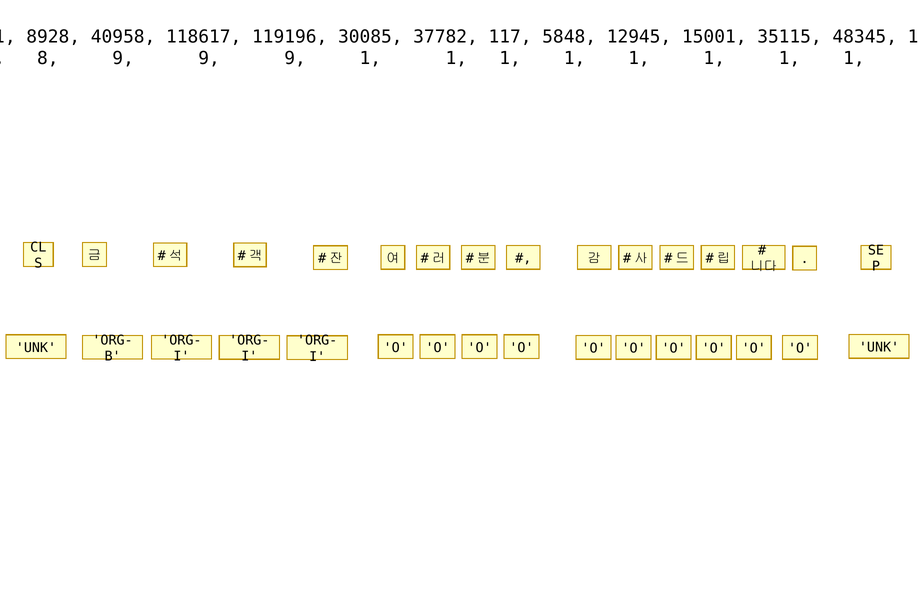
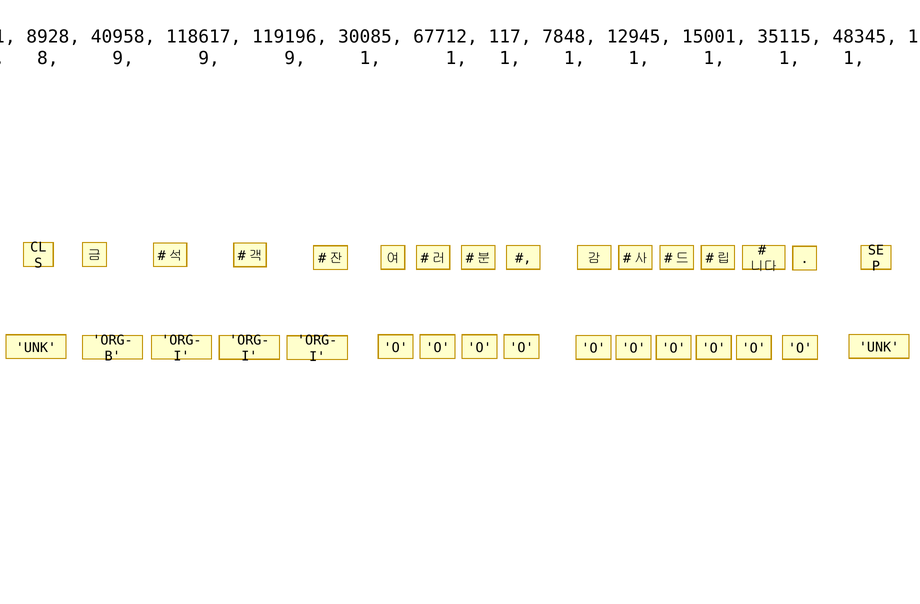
37782: 37782 -> 67712
5848: 5848 -> 7848
